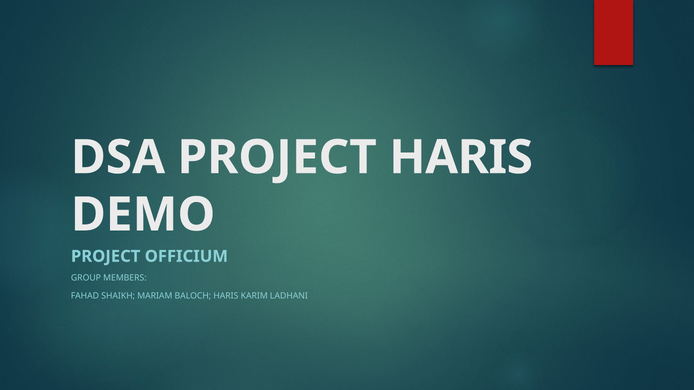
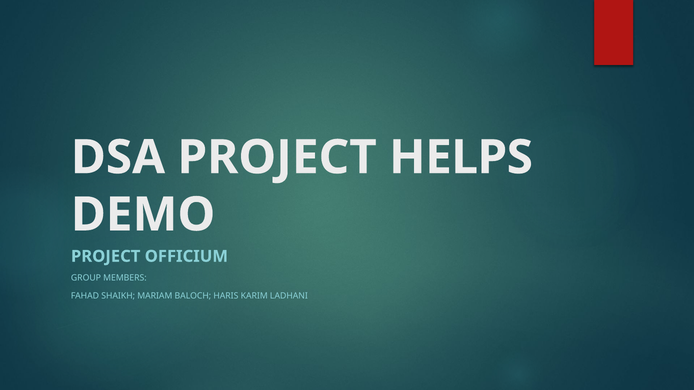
PROJECT HARIS: HARIS -> HELPS
